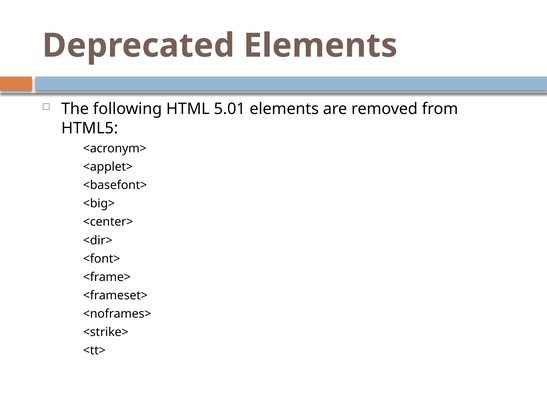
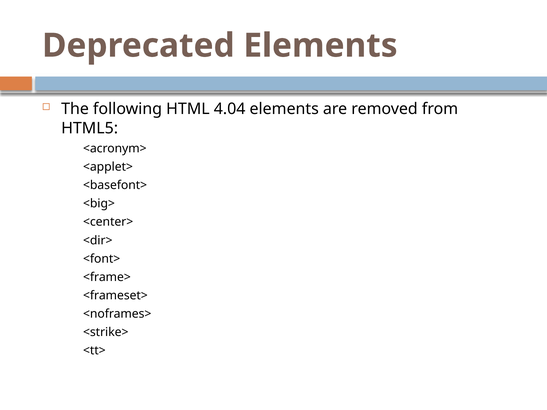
5.01: 5.01 -> 4.04
